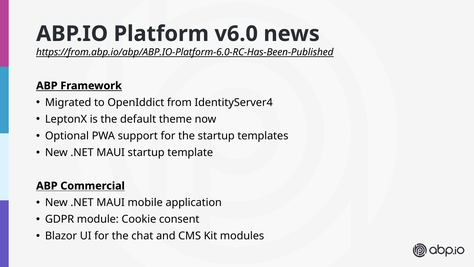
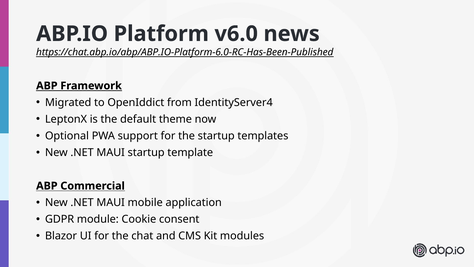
https://from.abp.io/abp/ABP.IO-Platform-6.0-RC-Has-Been-Published: https://from.abp.io/abp/ABP.IO-Platform-6.0-RC-Has-Been-Published -> https://chat.abp.io/abp/ABP.IO-Platform-6.0-RC-Has-Been-Published
